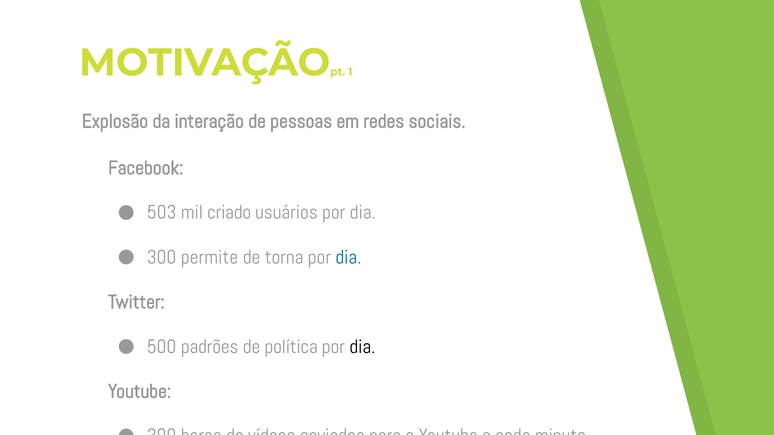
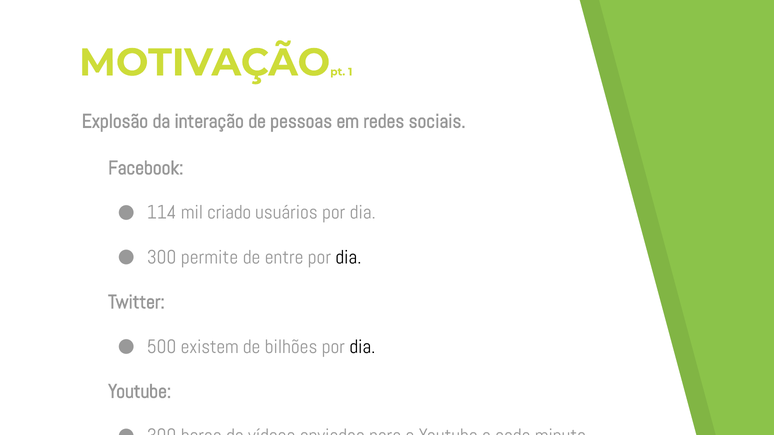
503: 503 -> 114
torna: torna -> entre
dia at (348, 257) colour: blue -> black
padrões: padrões -> existem
de política: política -> bilhões
